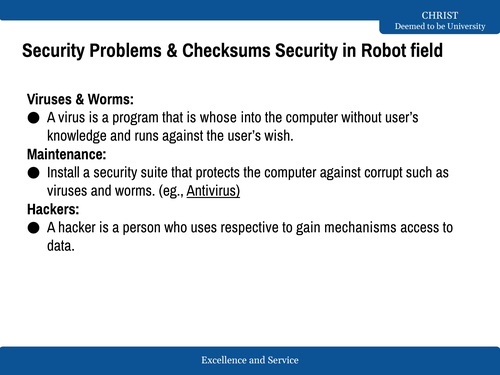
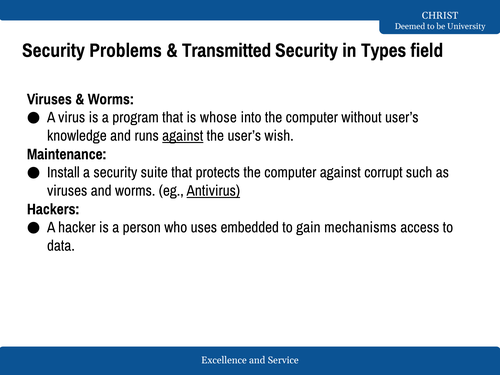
Checksums: Checksums -> Transmitted
Robot: Robot -> Types
against at (183, 136) underline: none -> present
respective: respective -> embedded
